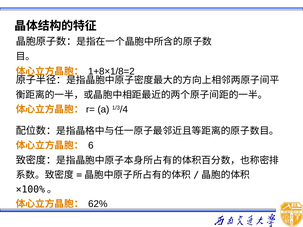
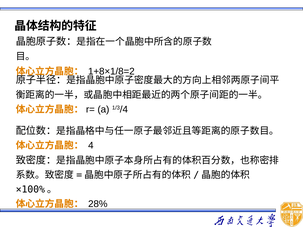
6: 6 -> 4
62%: 62% -> 28%
